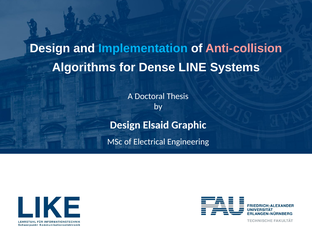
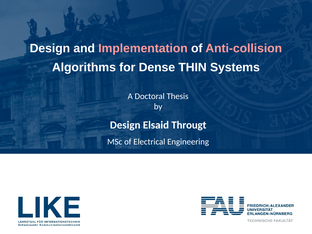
Implementation colour: light blue -> pink
LINE: LINE -> THIN
Graphic: Graphic -> Througt
